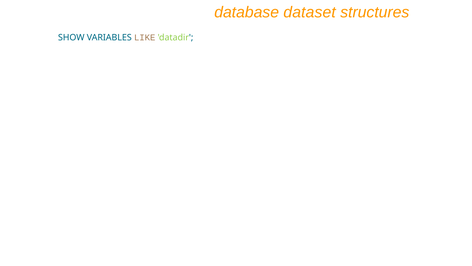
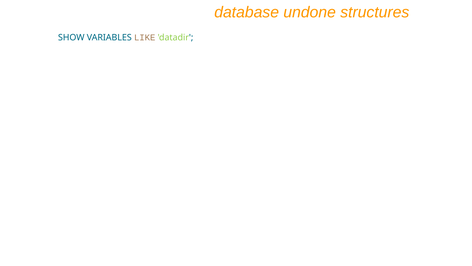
dataset: dataset -> undone
